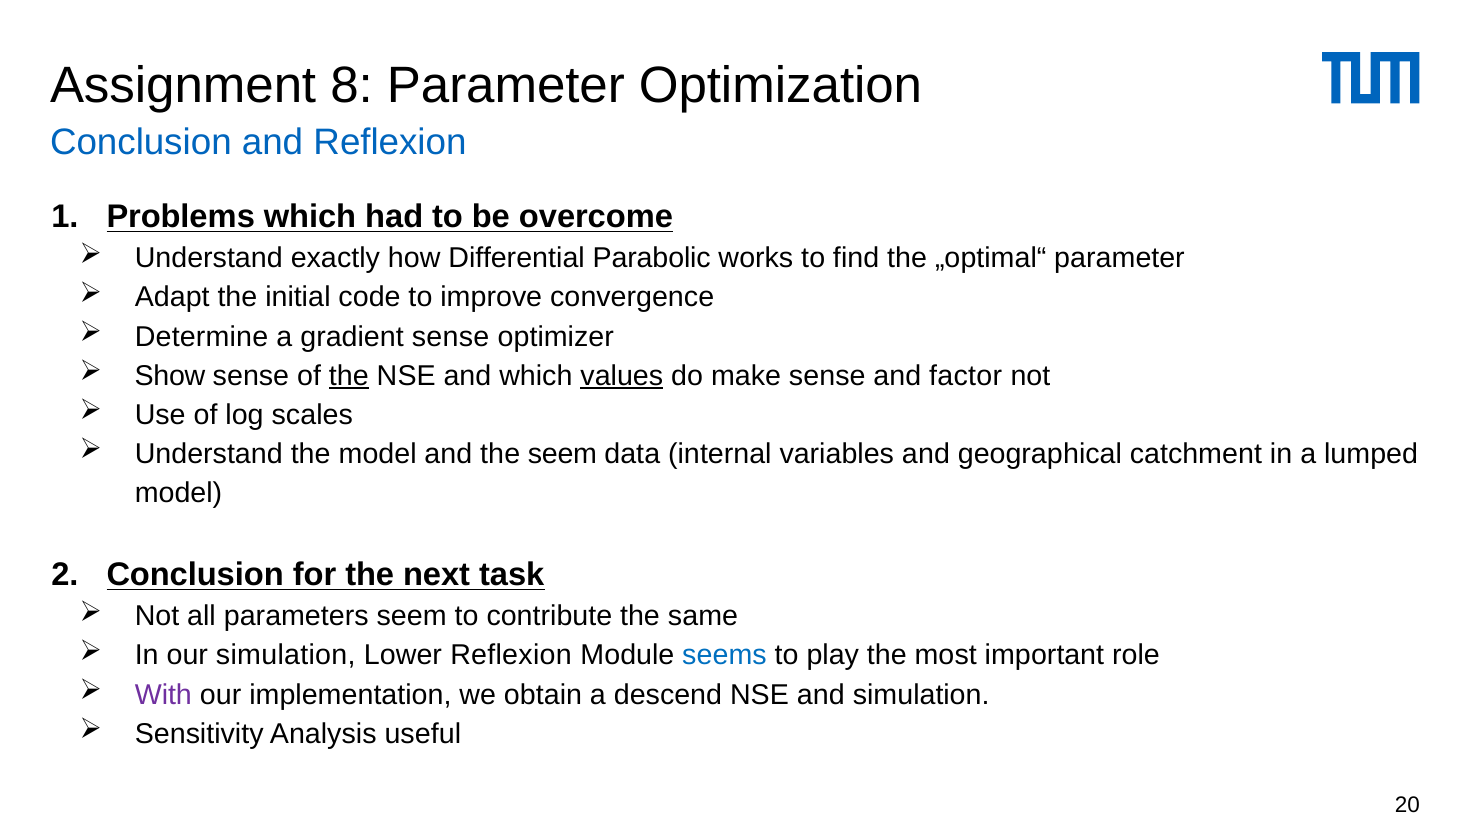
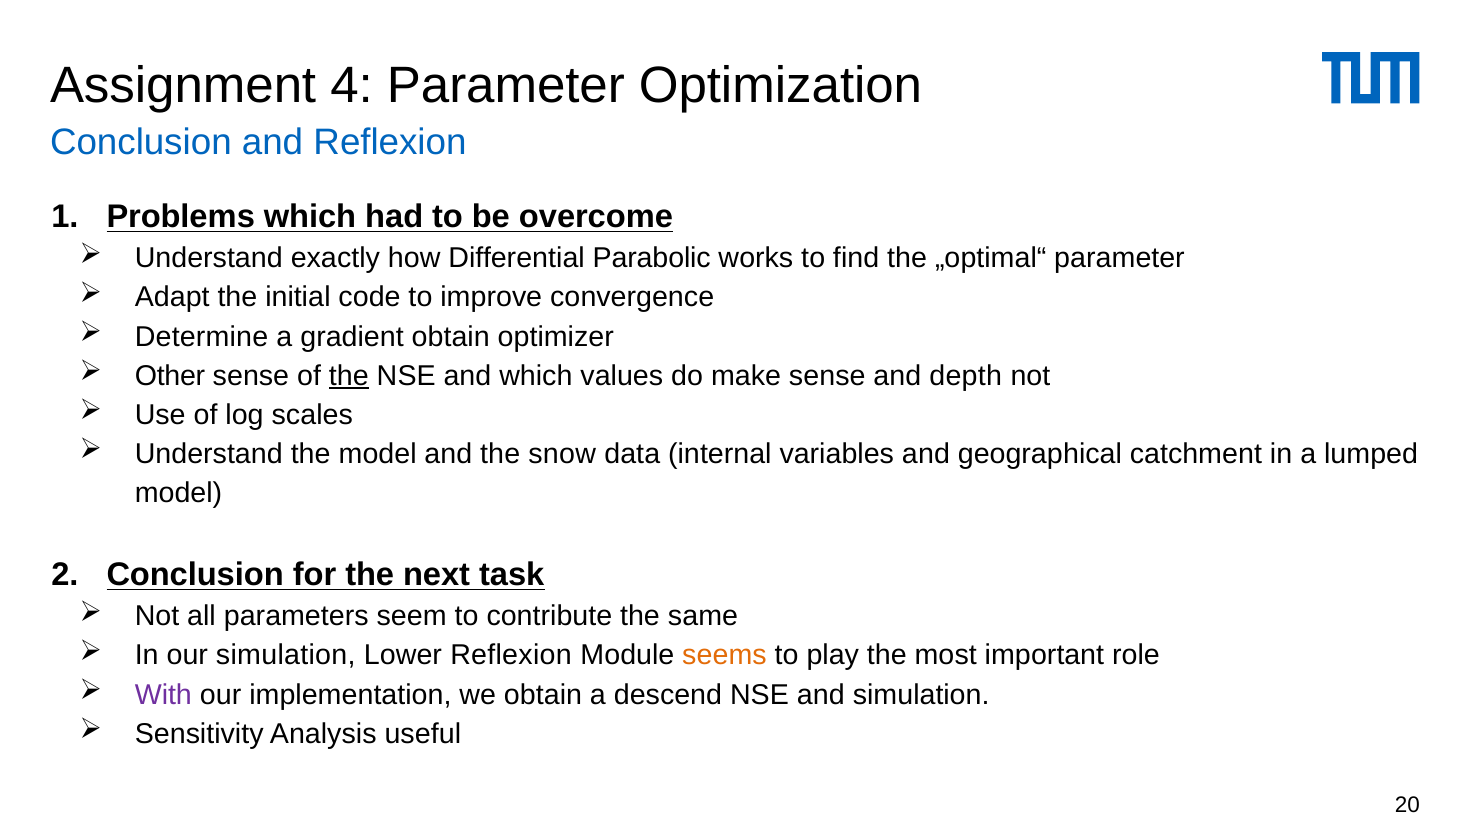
8: 8 -> 4
gradient sense: sense -> obtain
Show: Show -> Other
values underline: present -> none
factor: factor -> depth
the seem: seem -> snow
seems colour: blue -> orange
